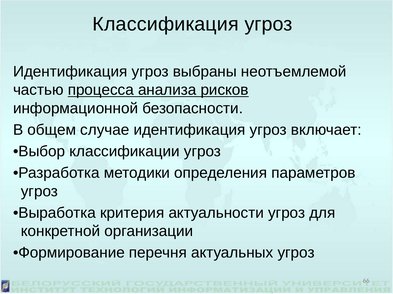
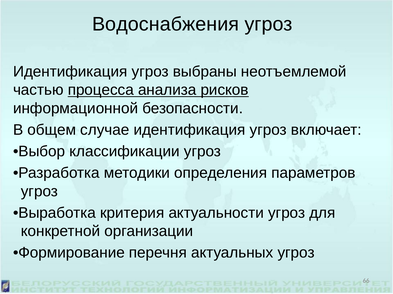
Классификация: Классификация -> Водоснабжения
